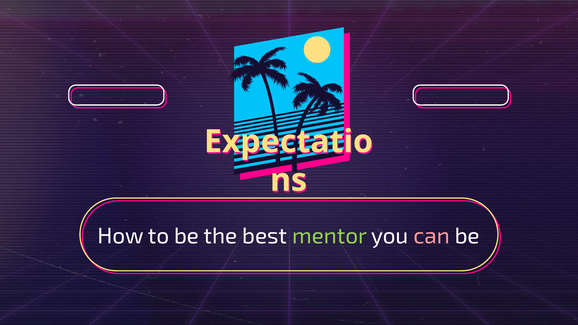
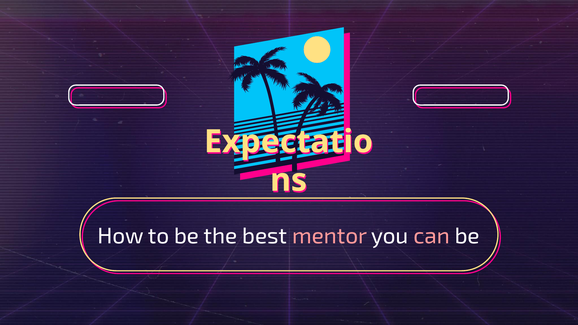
mentor colour: light green -> pink
